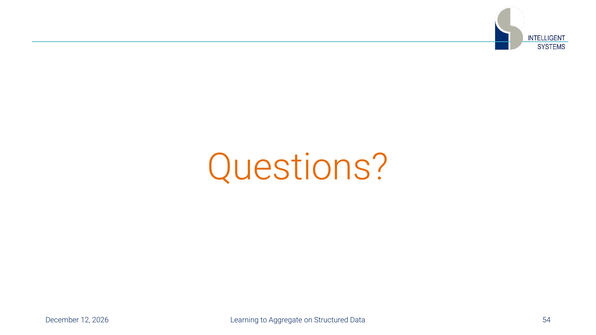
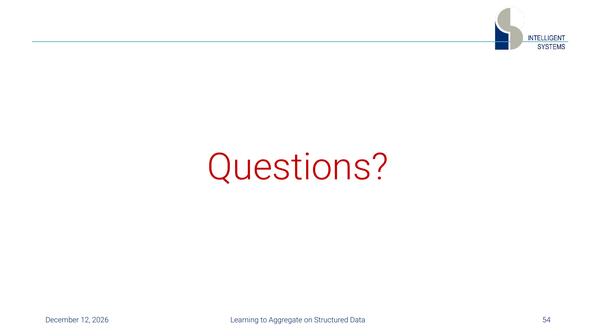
Questions colour: orange -> red
